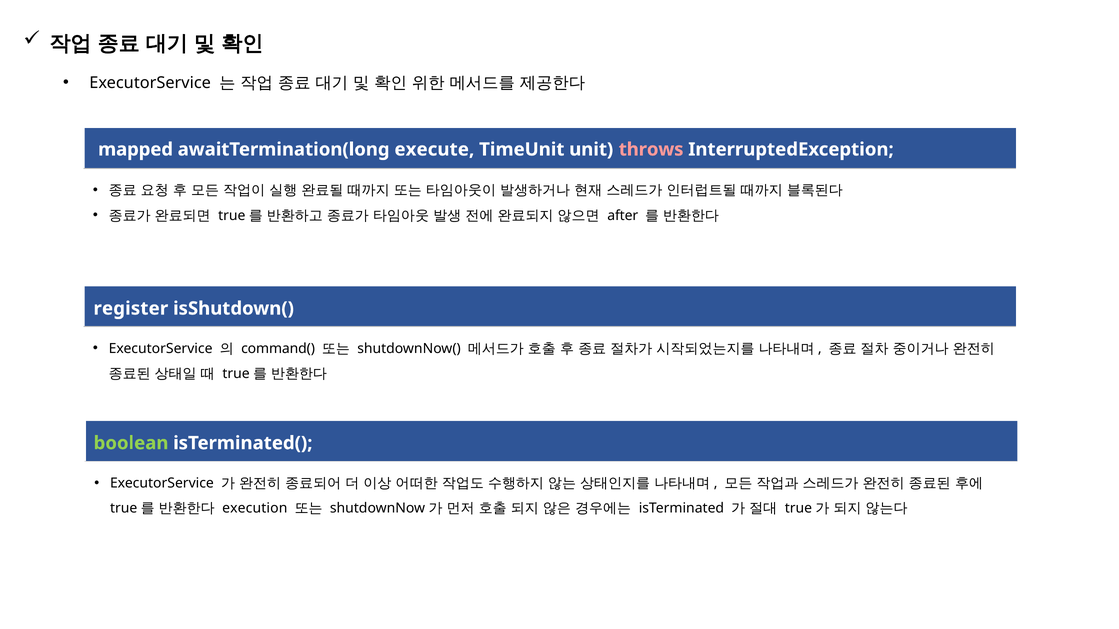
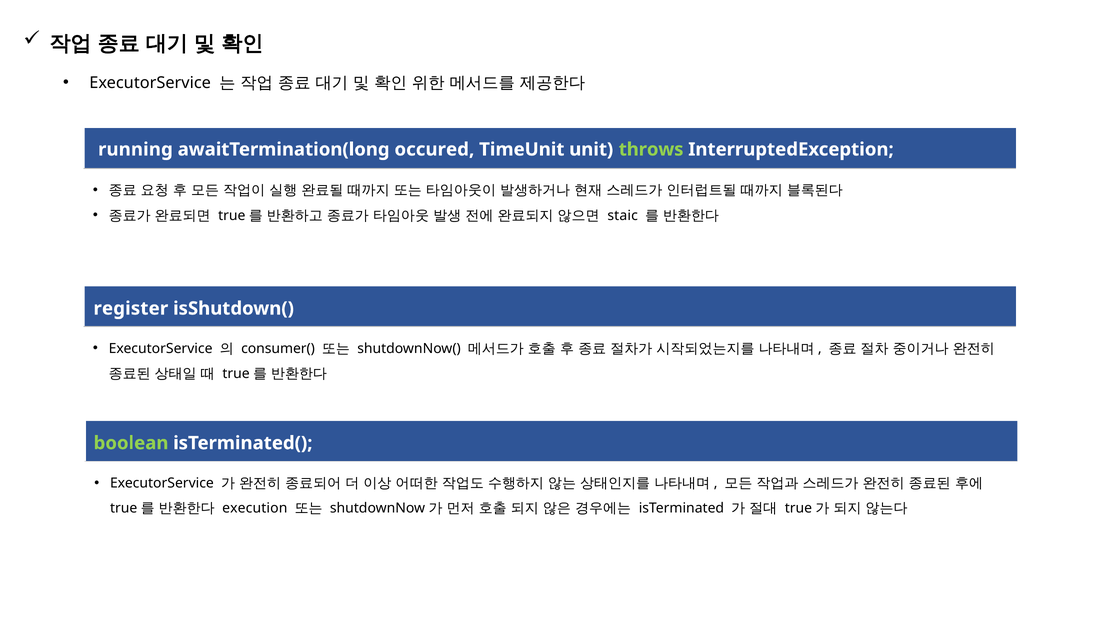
mapped: mapped -> running
execute: execute -> occured
throws colour: pink -> light green
after: after -> staic
command(: command( -> consumer(
